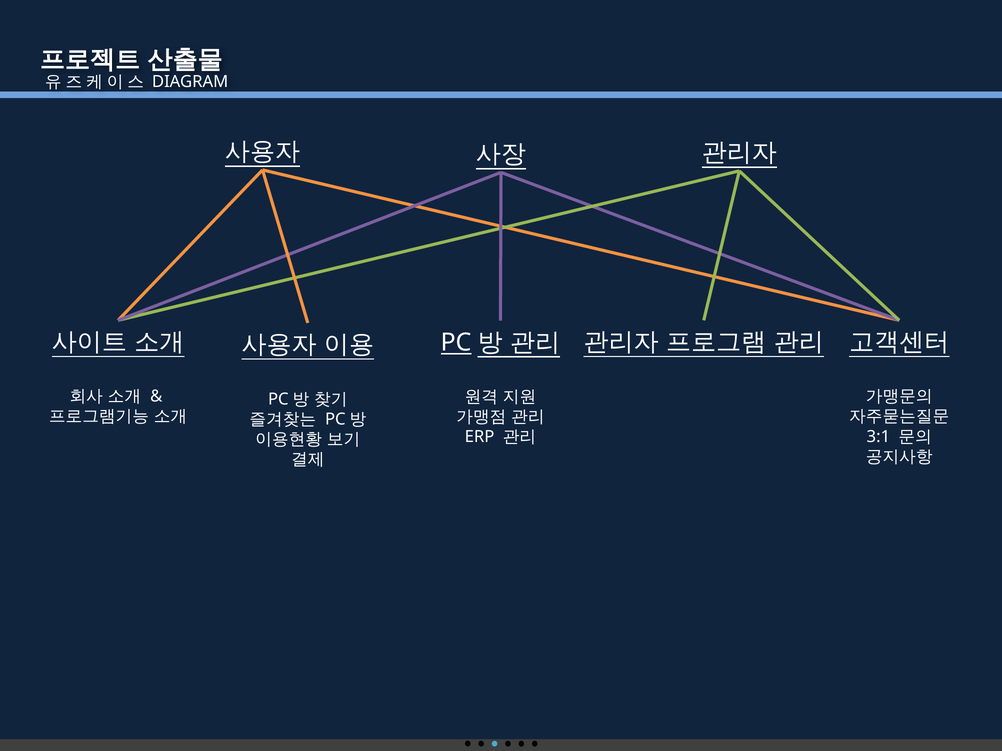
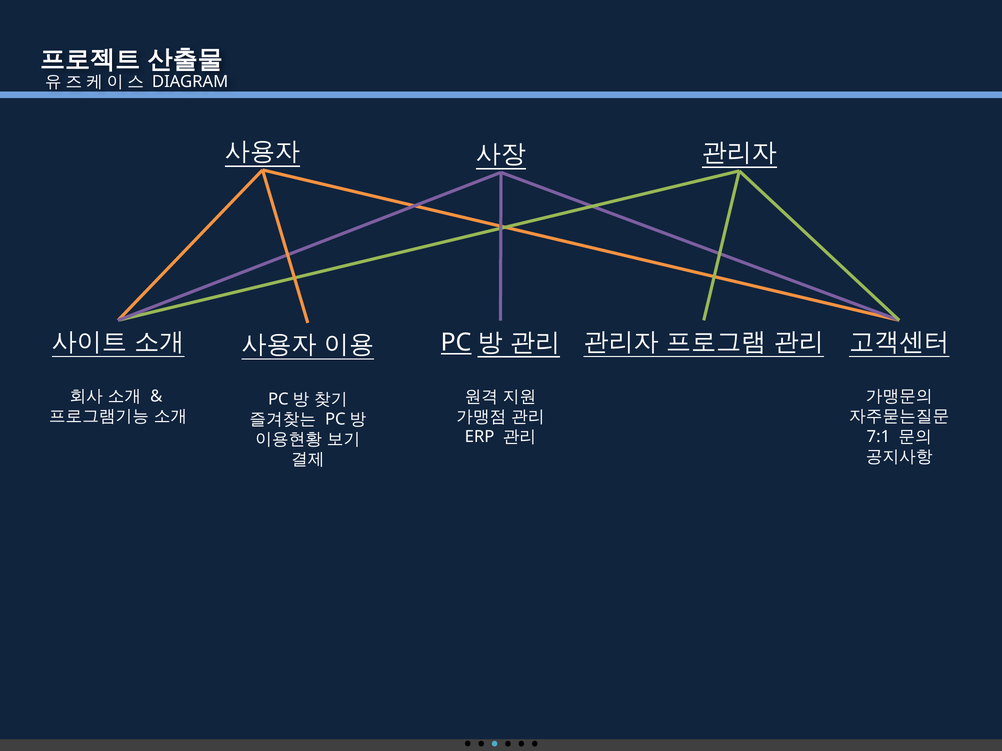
3:1: 3:1 -> 7:1
